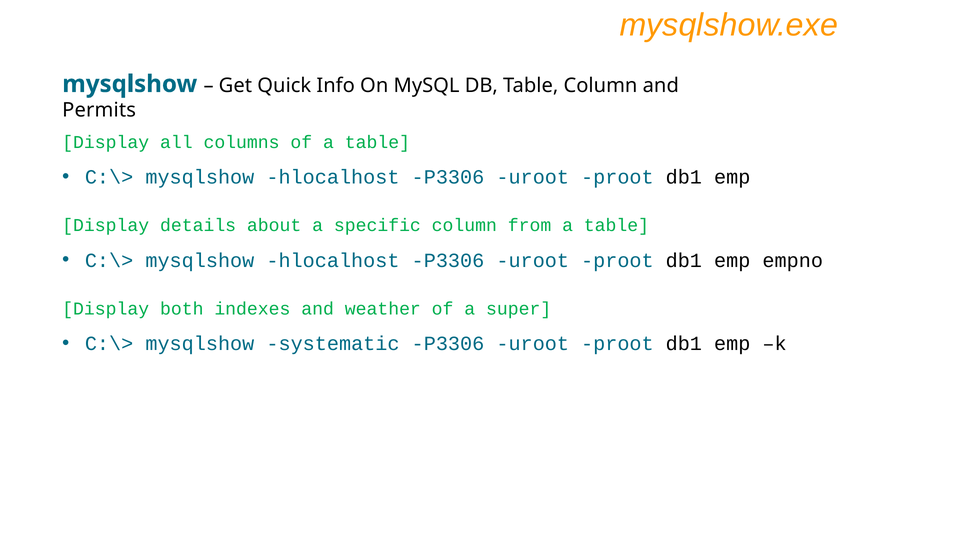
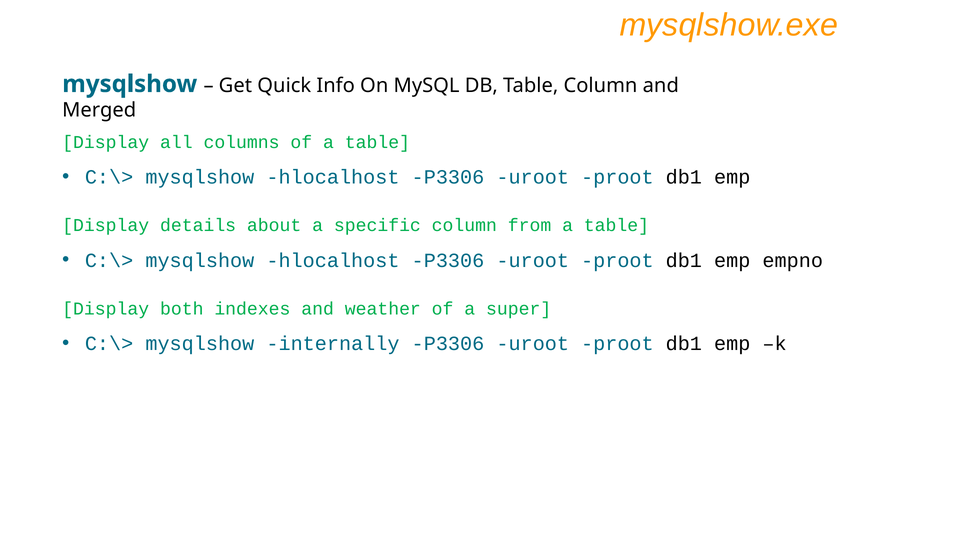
Permits: Permits -> Merged
systematic: systematic -> internally
